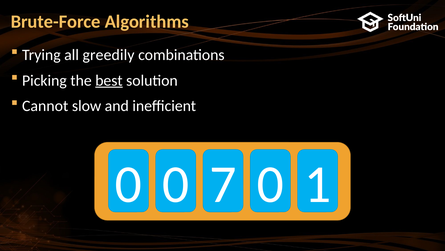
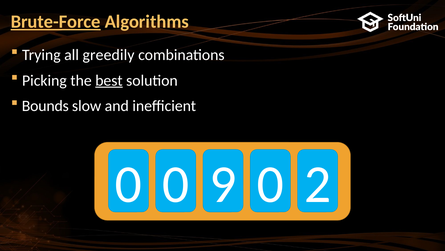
Brute-Force underline: none -> present
Cannot: Cannot -> Bounds
7: 7 -> 9
1: 1 -> 2
